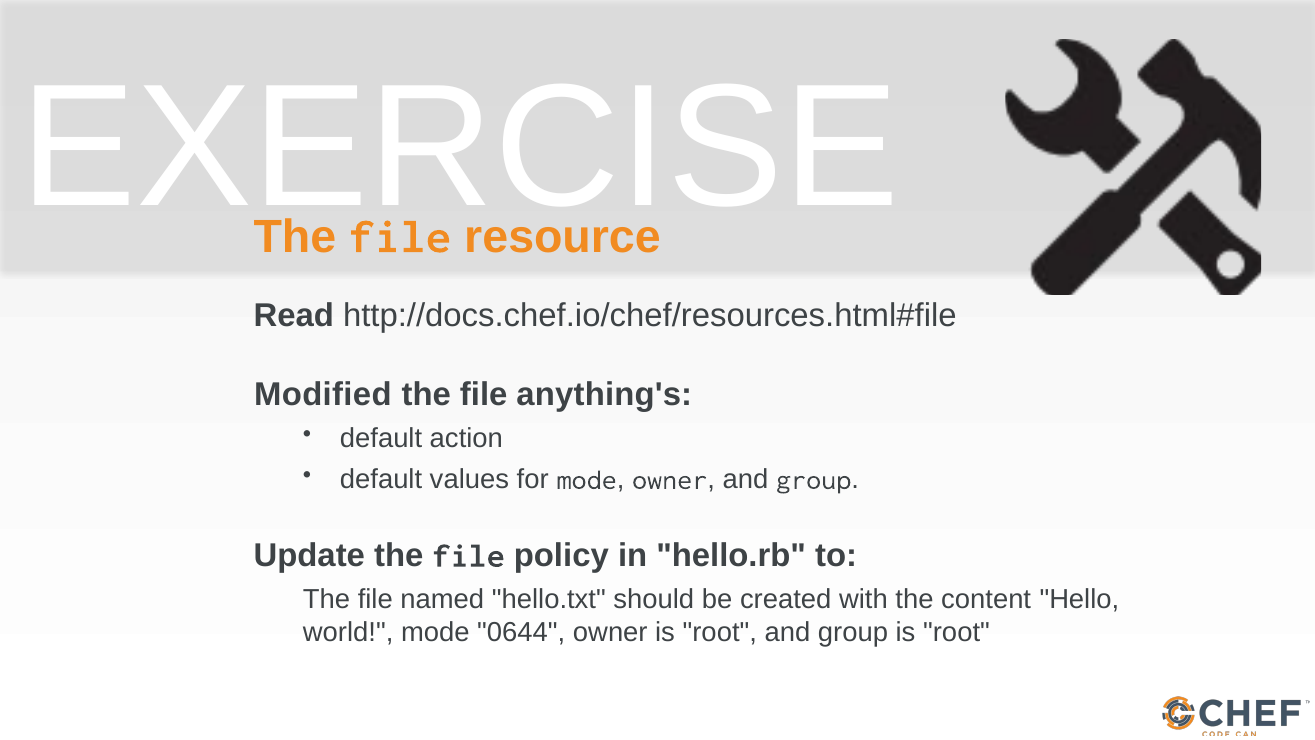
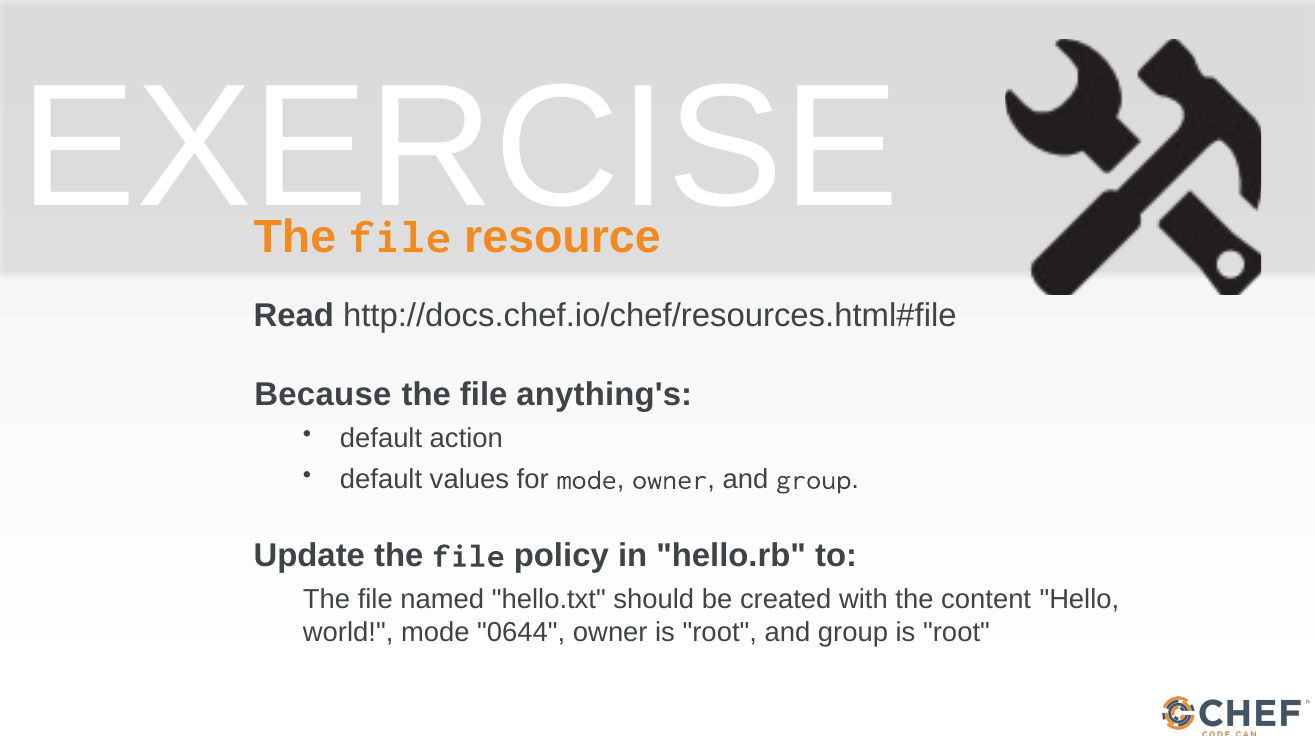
Modified: Modified -> Because
